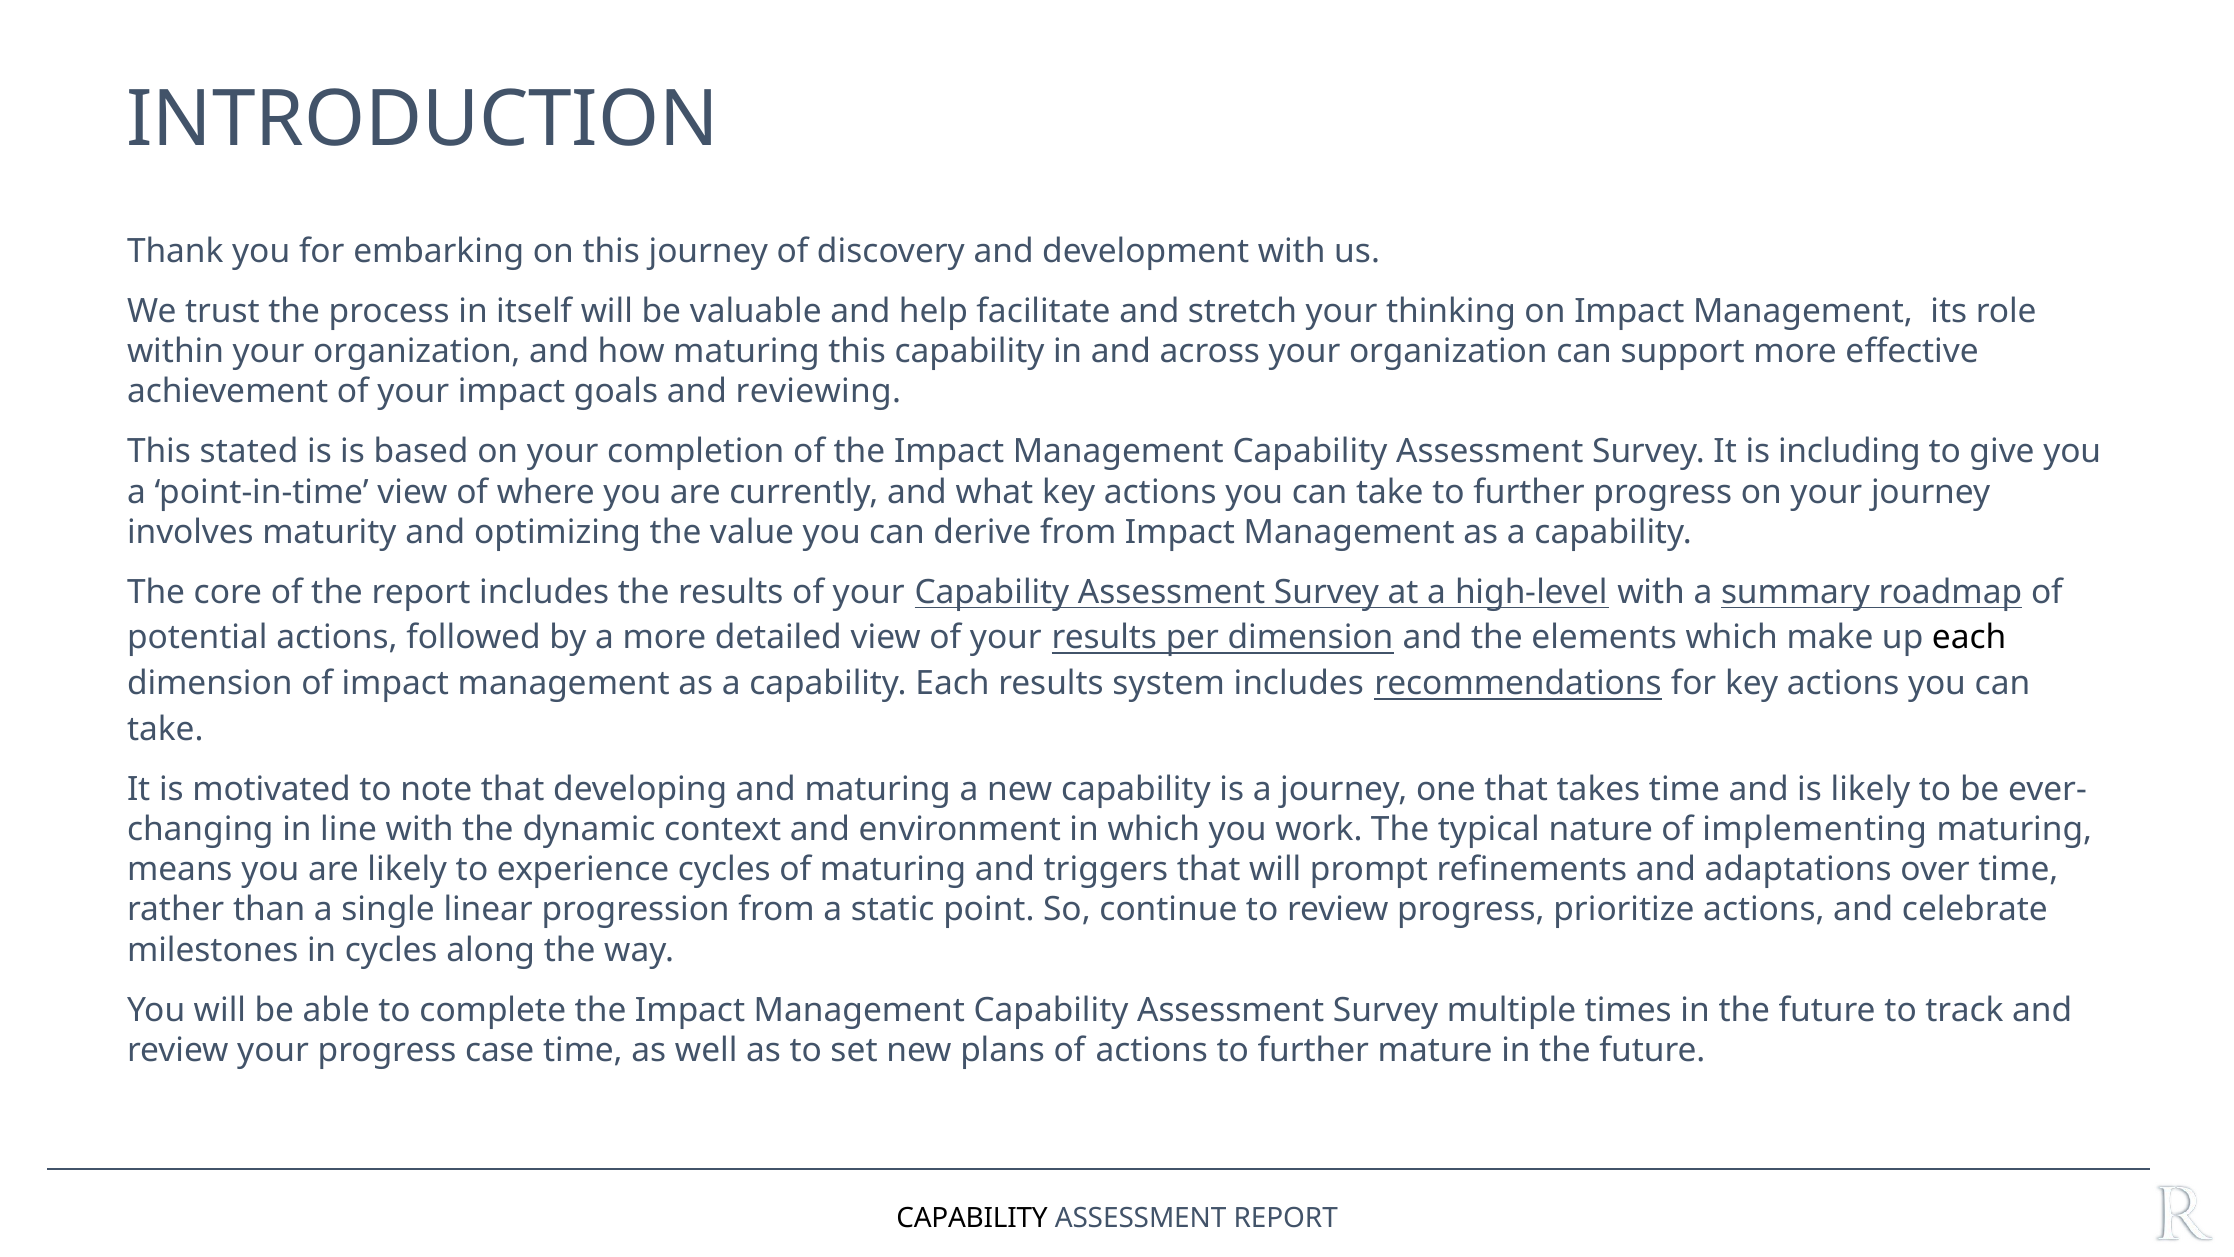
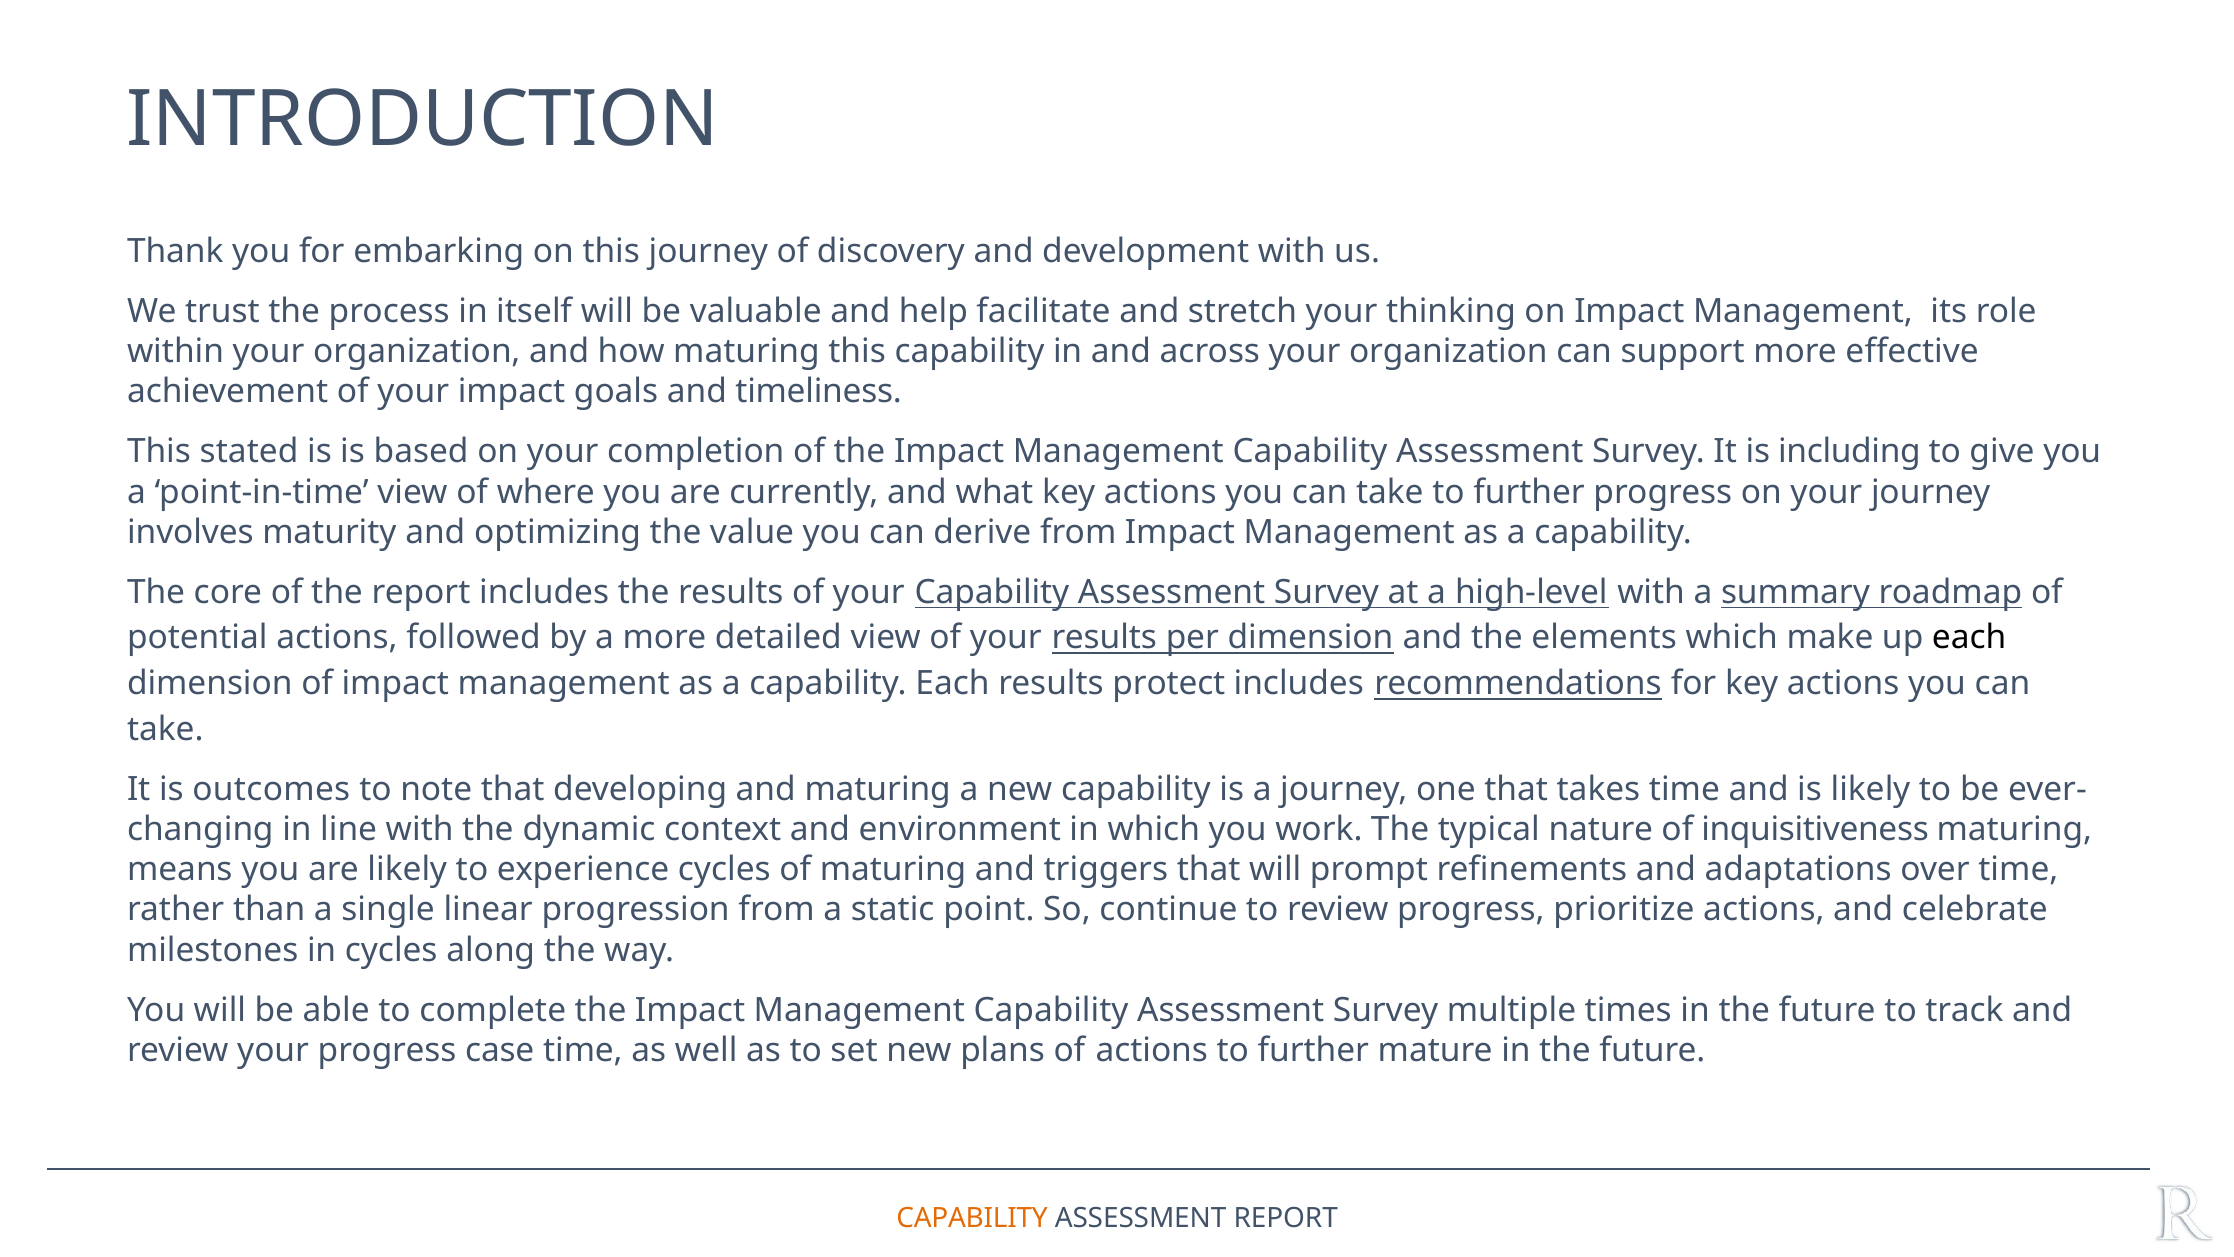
reviewing: reviewing -> timeliness
system: system -> protect
motivated: motivated -> outcomes
implementing: implementing -> inquisitiveness
CAPABILITY at (972, 1218) colour: black -> orange
